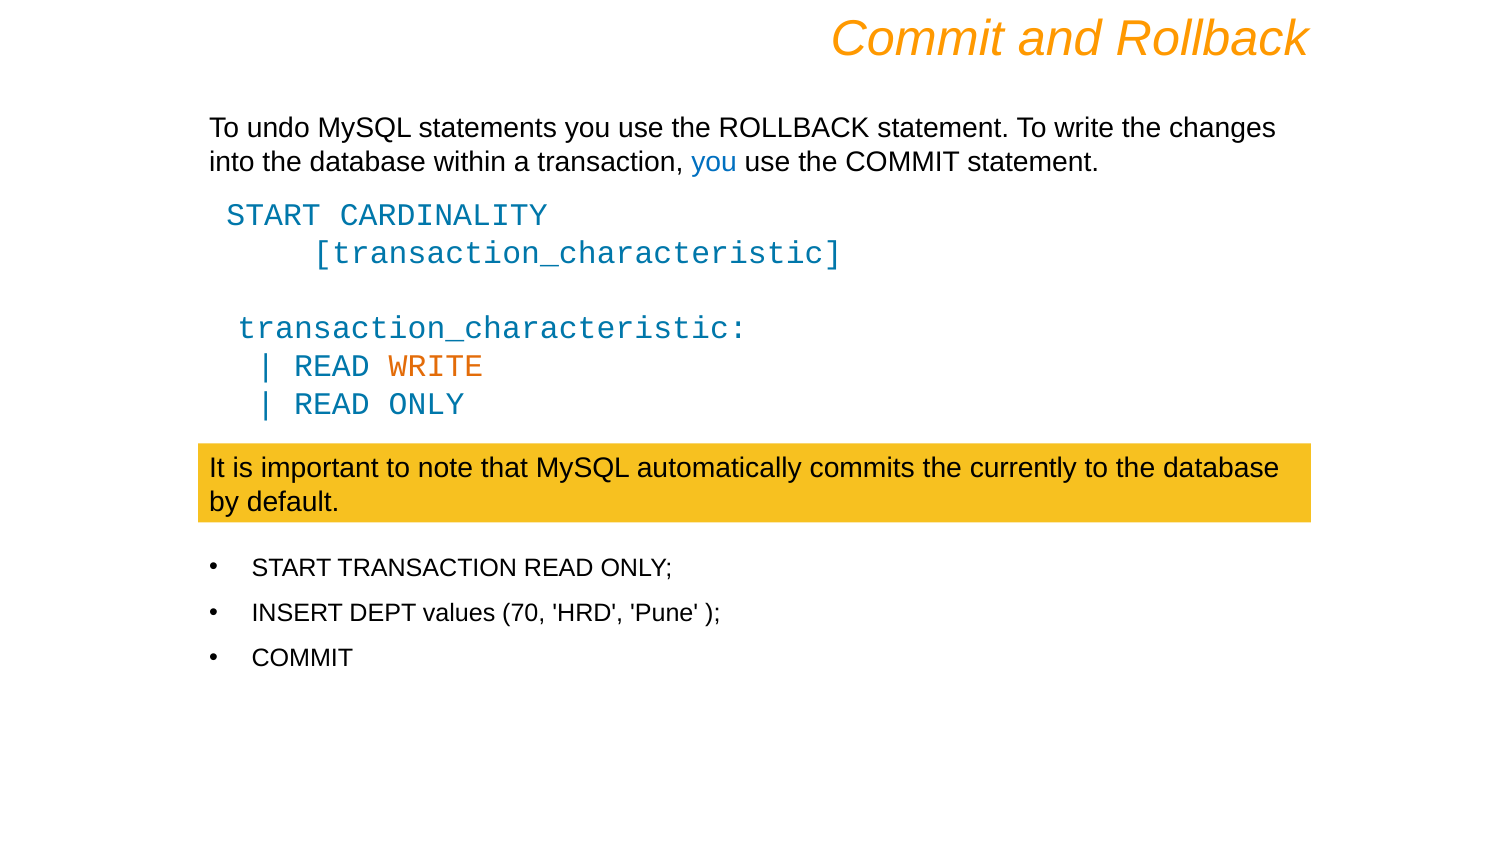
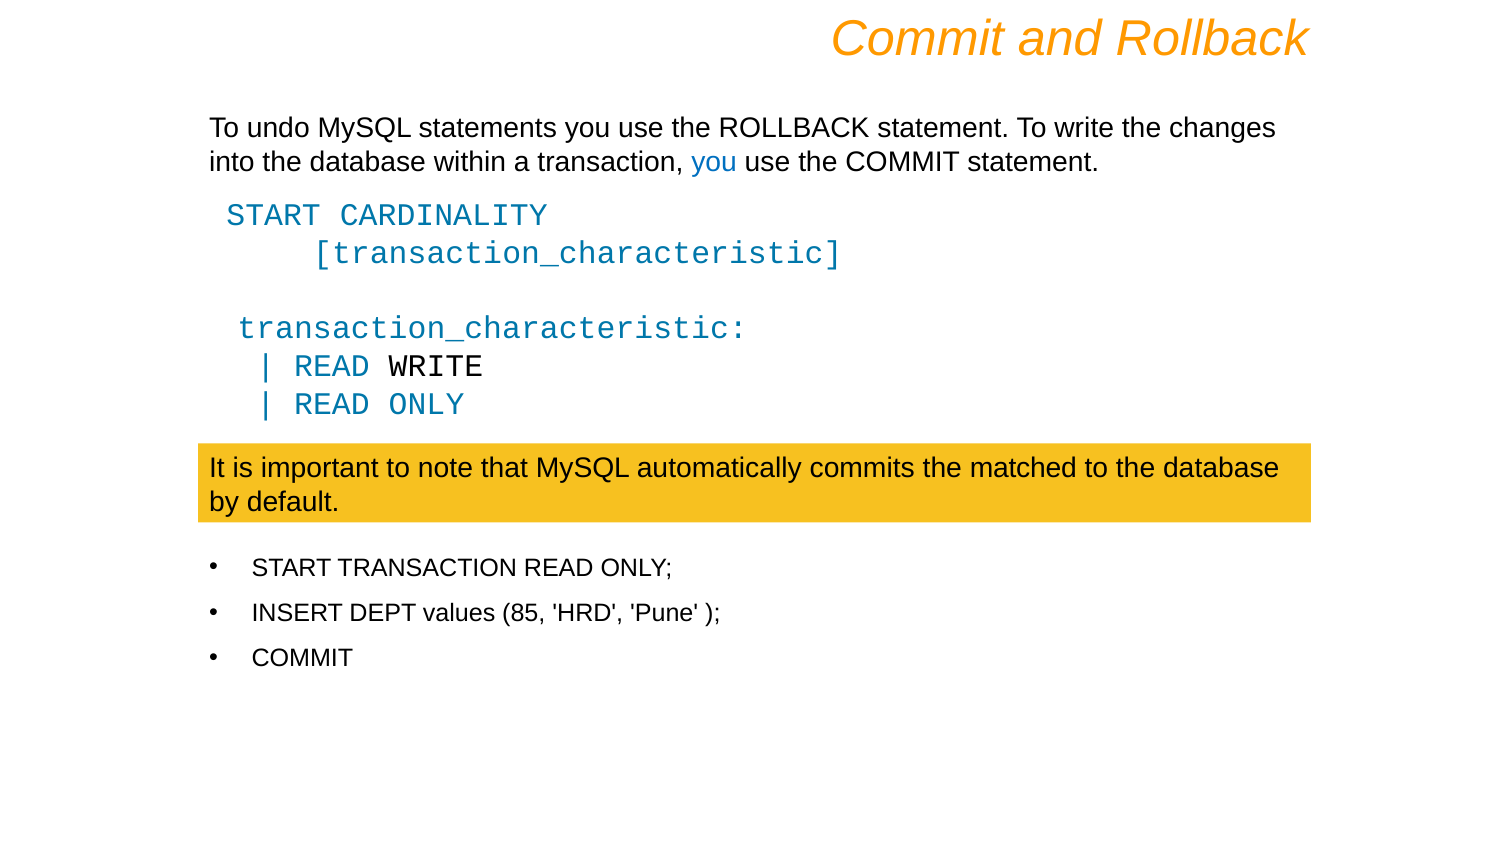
WRITE at (436, 366) colour: orange -> black
currently: currently -> matched
70: 70 -> 85
